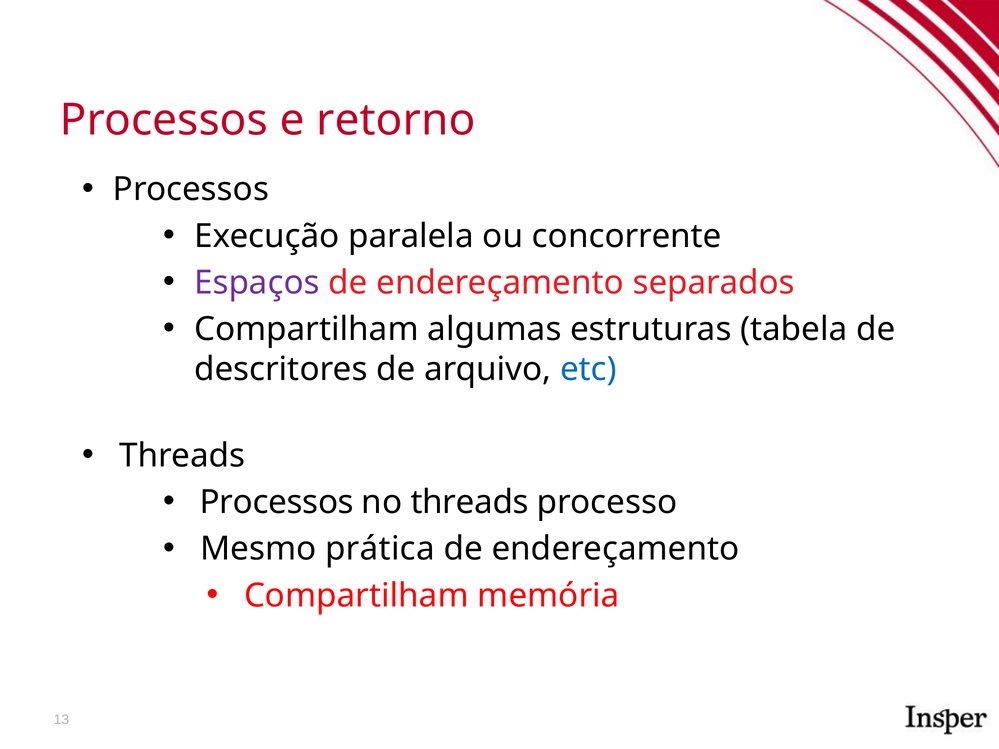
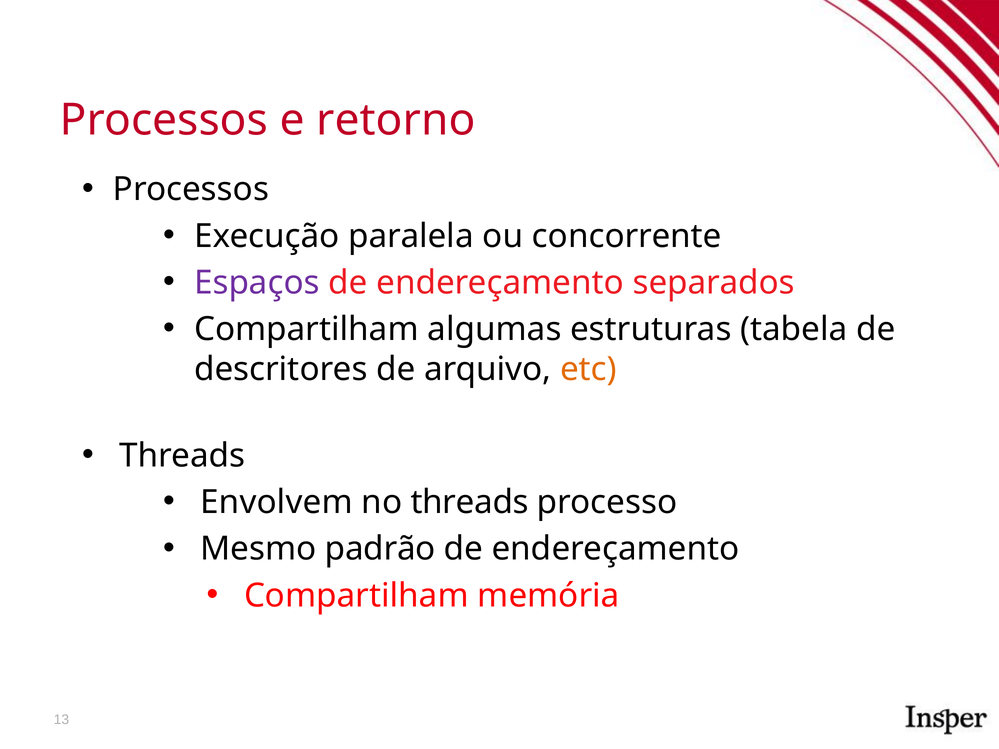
etc colour: blue -> orange
Processos at (277, 503): Processos -> Envolvem
prática: prática -> padrão
